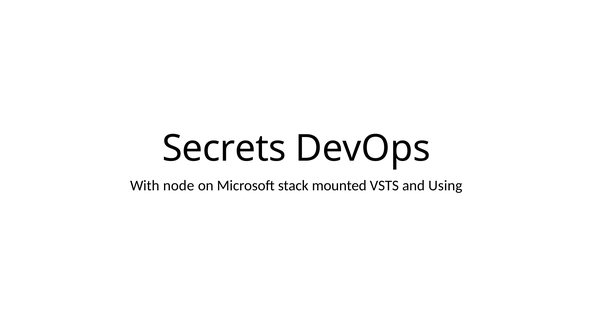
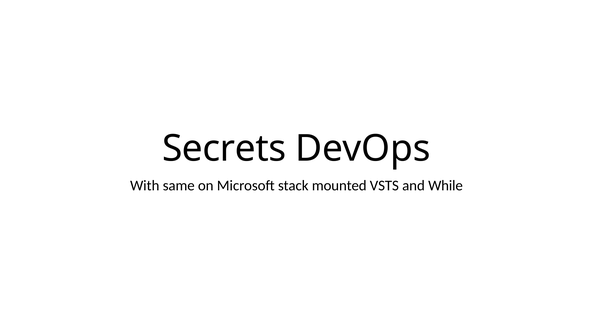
node: node -> same
Using: Using -> While
